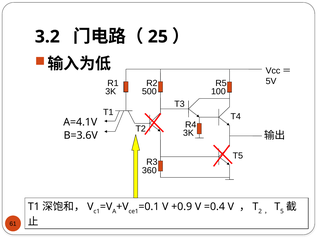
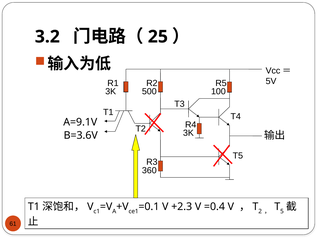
A=4.1V: A=4.1V -> A=9.1V
+0.9: +0.9 -> +2.3
